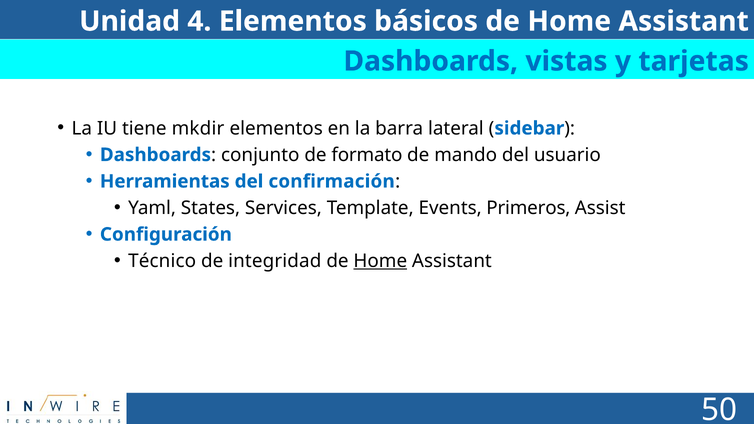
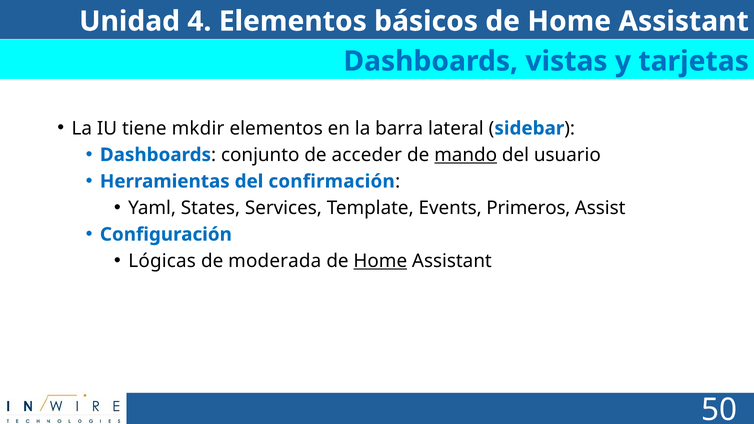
formato: formato -> acceder
mando underline: none -> present
Técnico: Técnico -> Lógicas
integridad: integridad -> moderada
